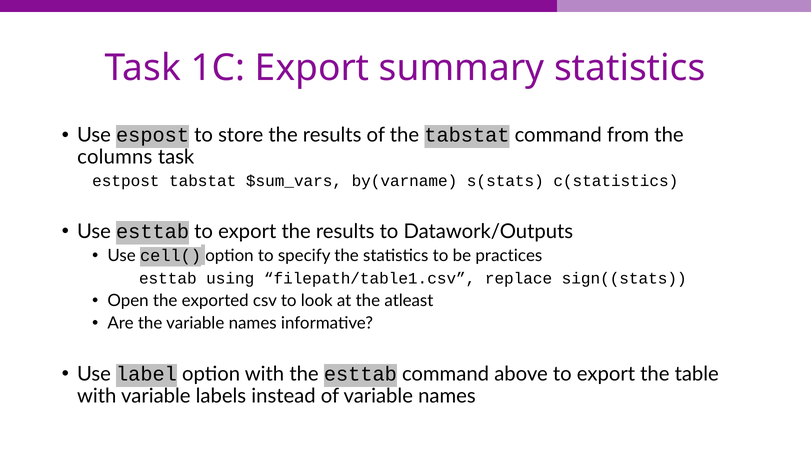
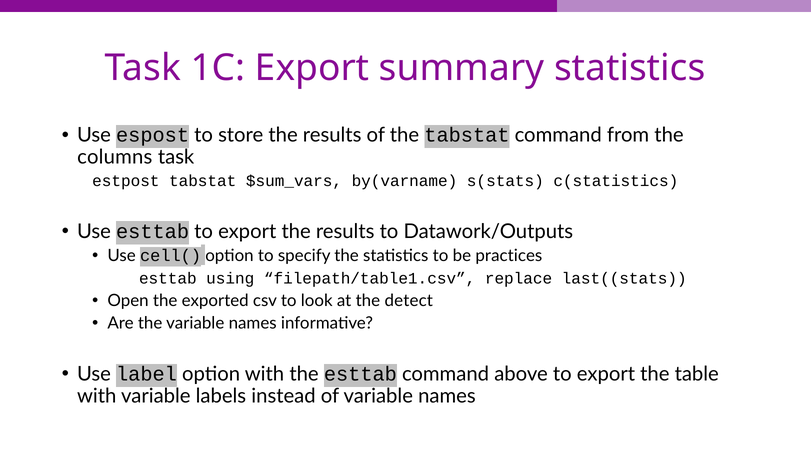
sign((stats: sign((stats -> last((stats
atleast: atleast -> detect
